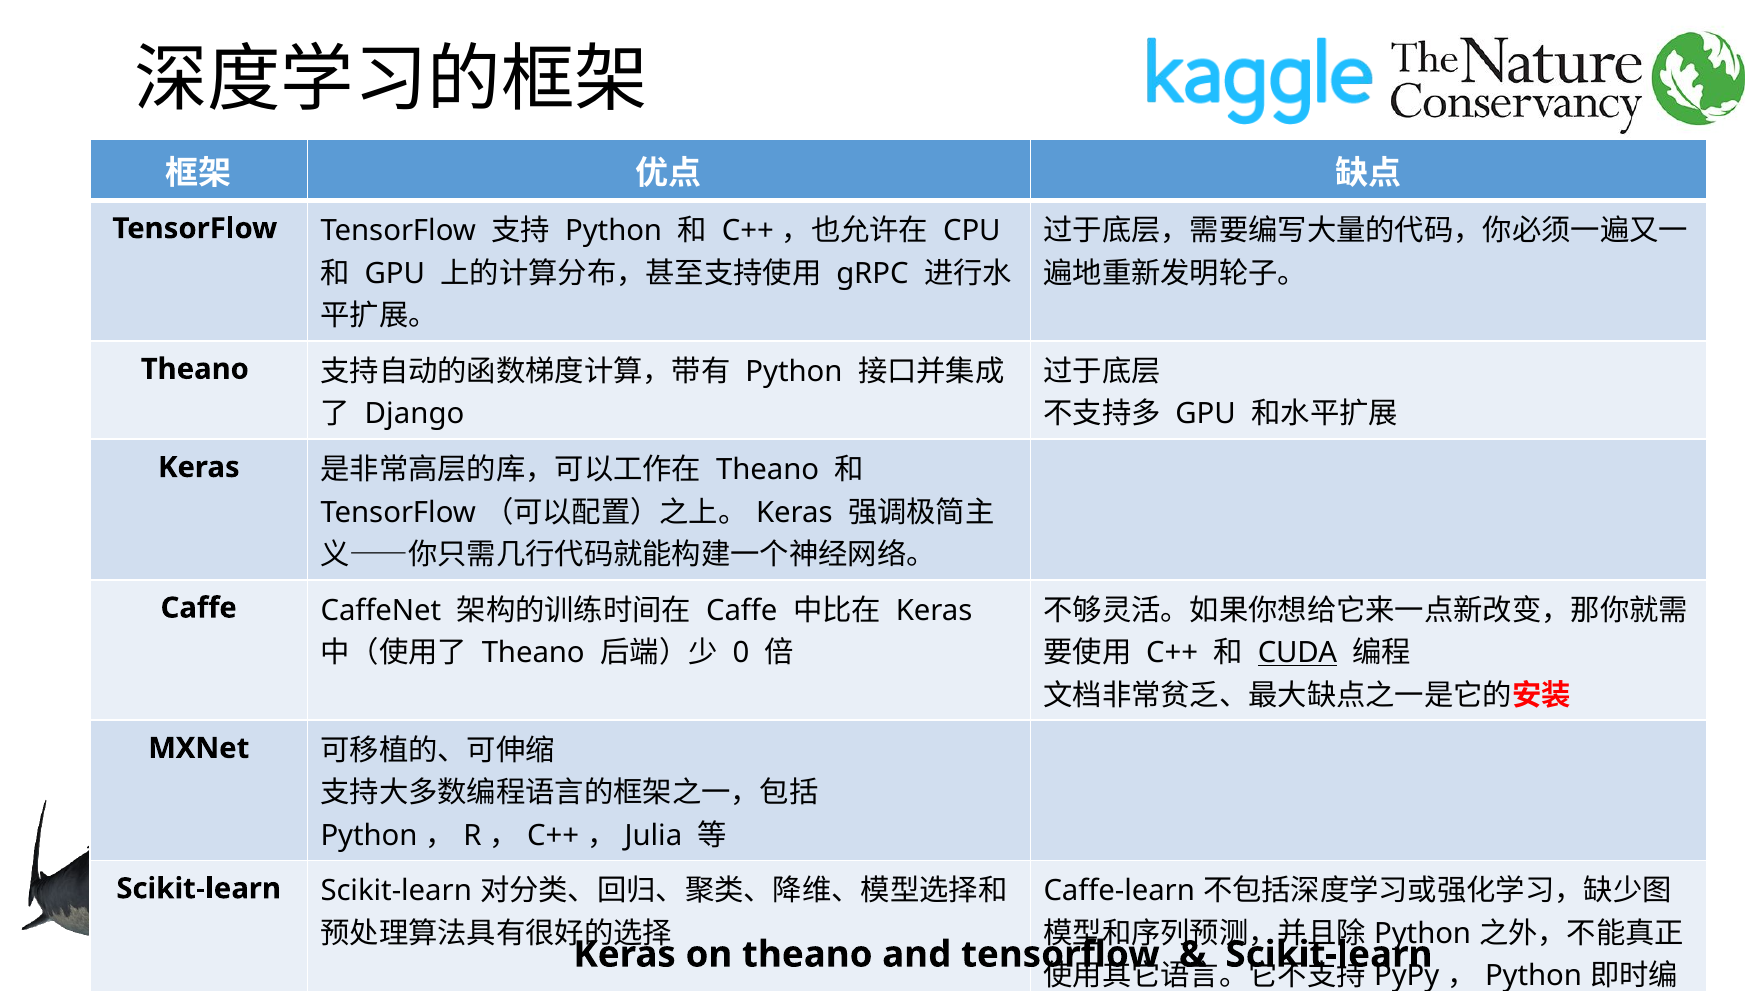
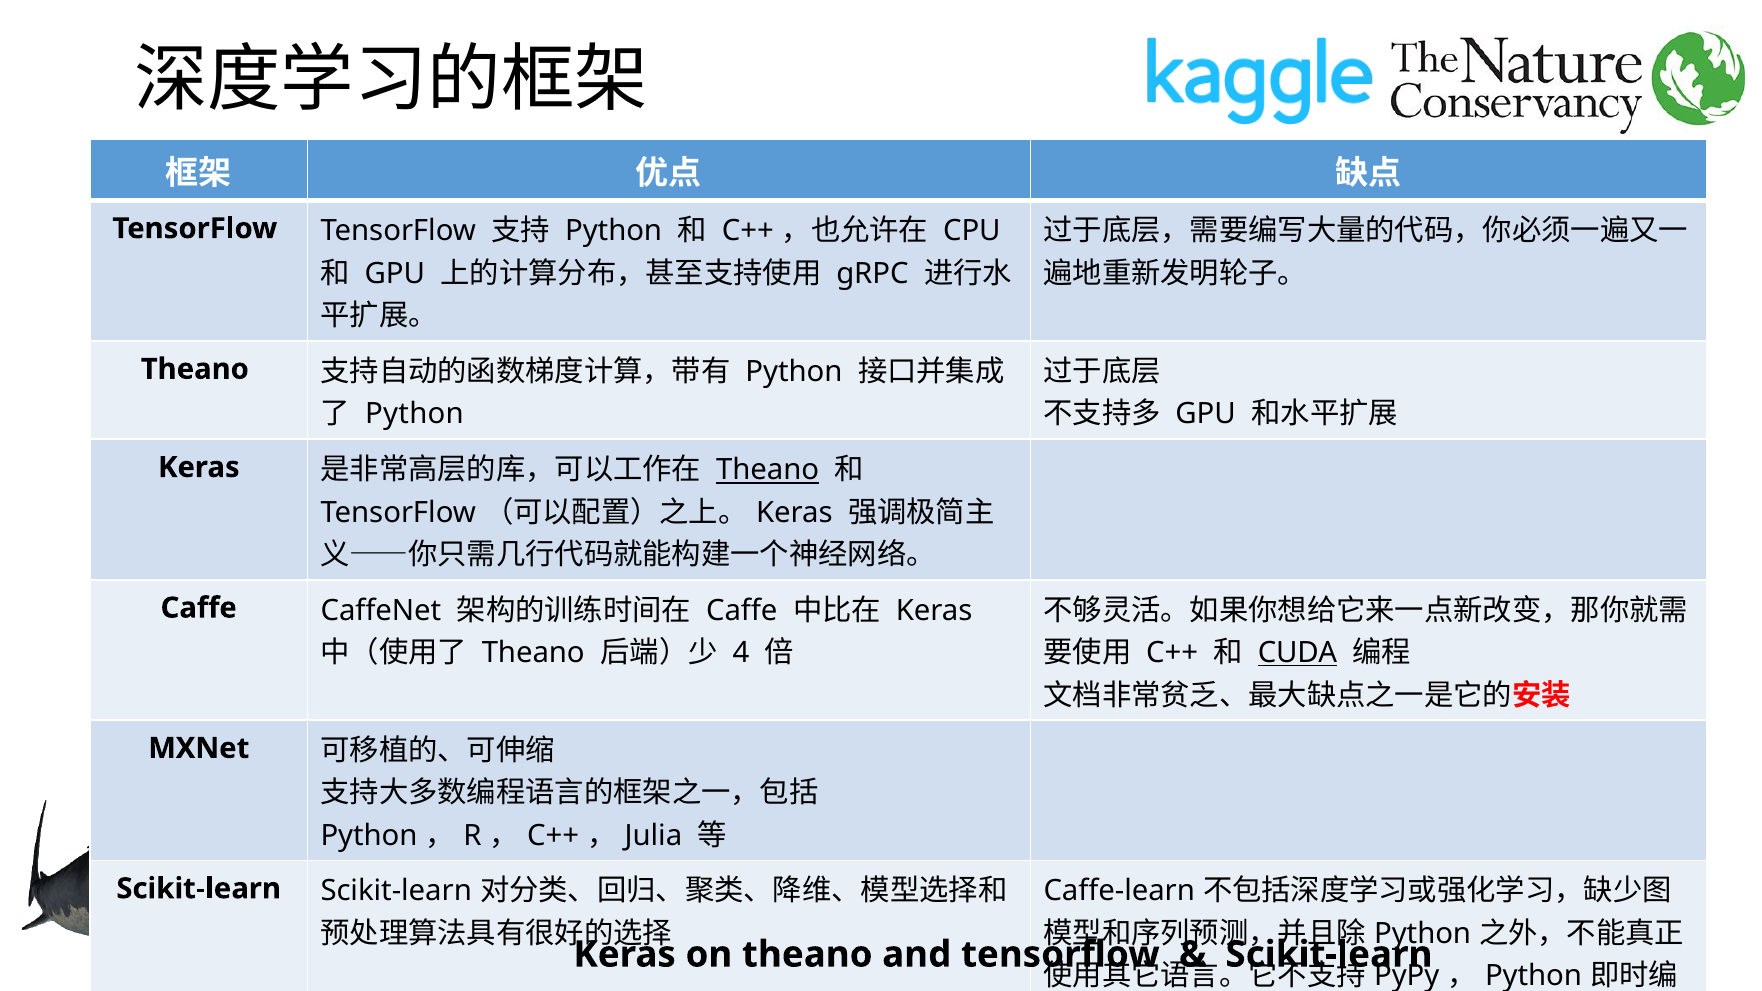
Django at (415, 414): Django -> Python
Theano at (768, 470) underline: none -> present
0: 0 -> 4
